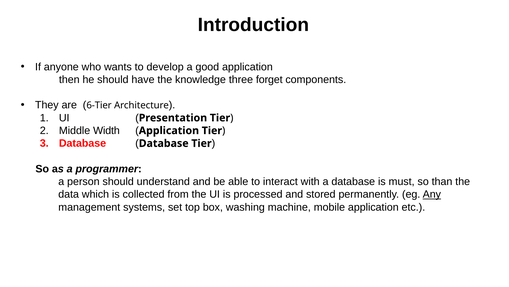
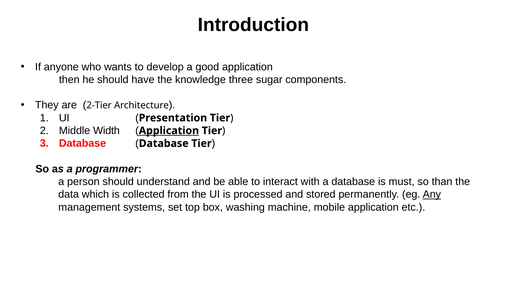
forget: forget -> sugar
6-Tier: 6-Tier -> 2-Tier
Application at (169, 130) underline: none -> present
